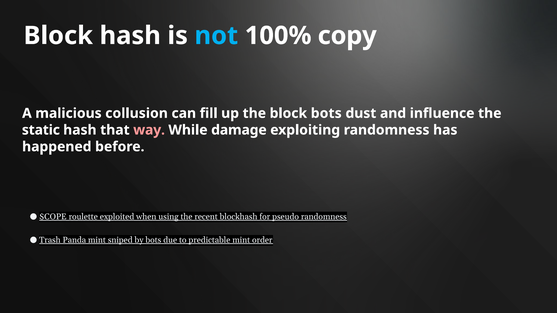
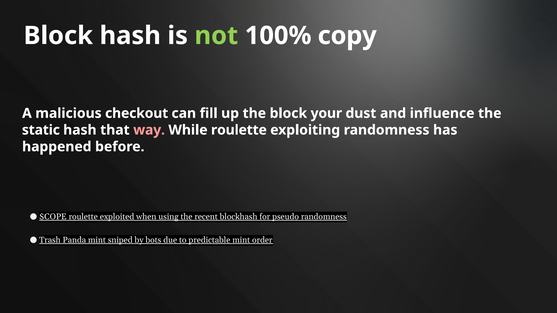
not colour: light blue -> light green
collusion: collusion -> checkout
block bots: bots -> your
While damage: damage -> roulette
